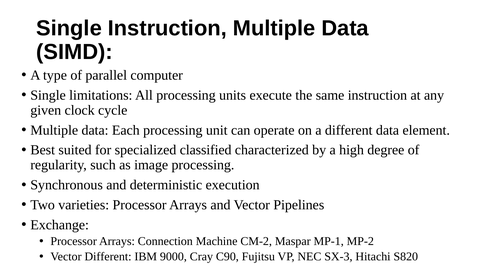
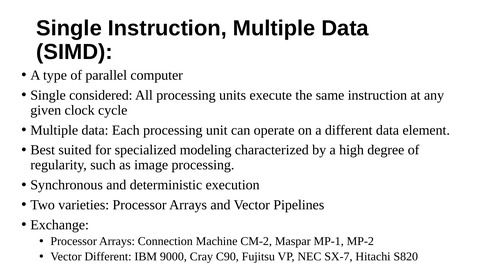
limitations: limitations -> considered
classified: classified -> modeling
SX-3: SX-3 -> SX-7
